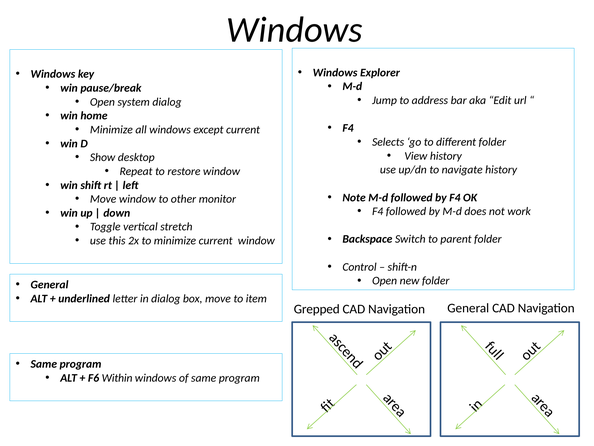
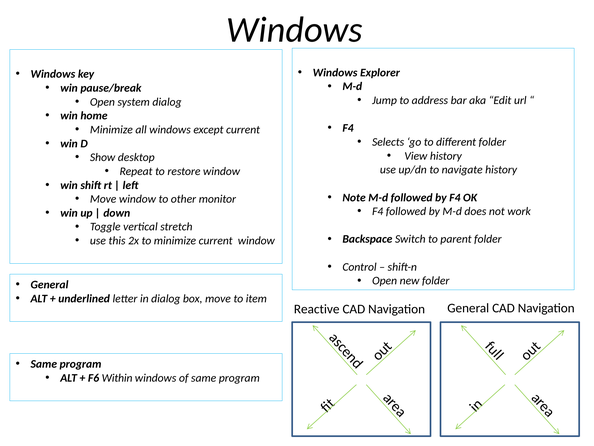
Grepped: Grepped -> Reactive
